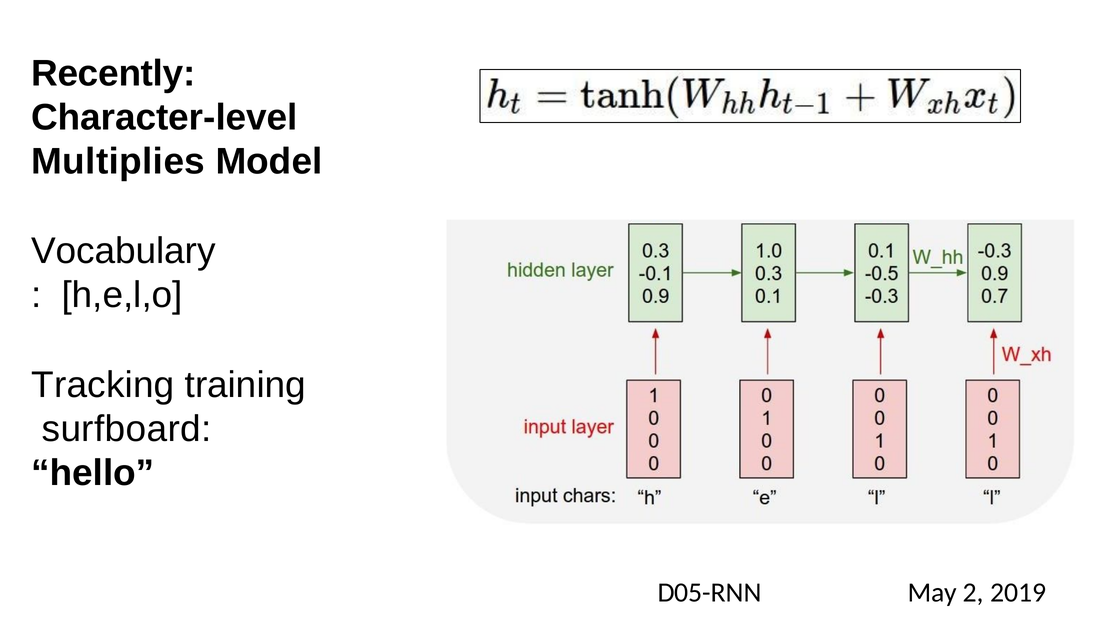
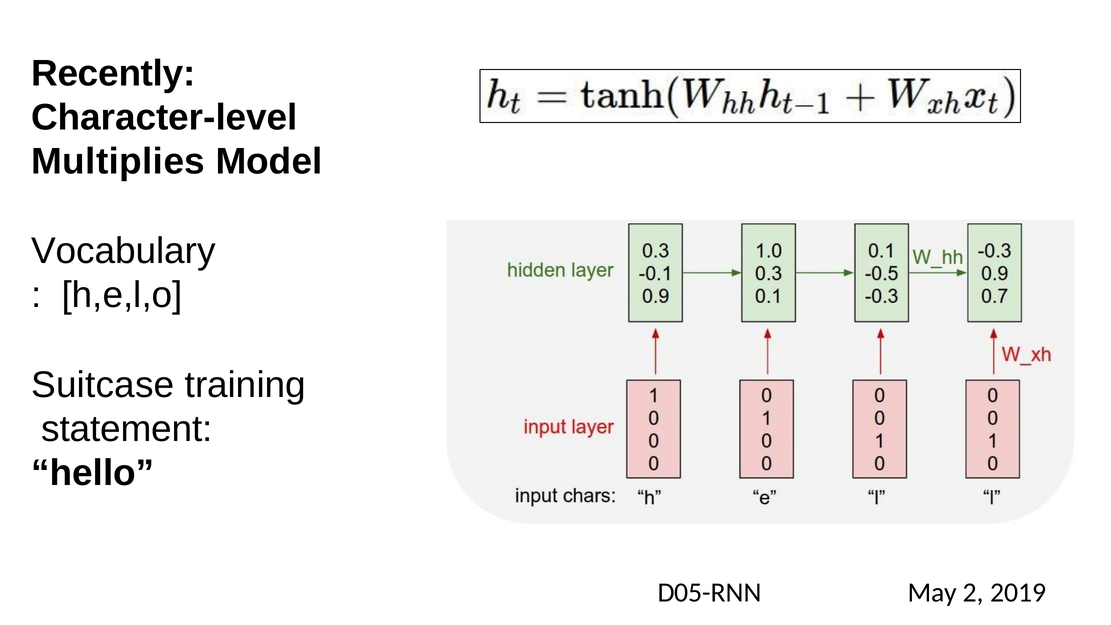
Tracking: Tracking -> Suitcase
surfboard: surfboard -> statement
